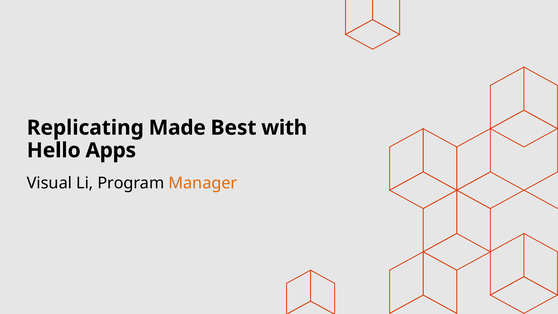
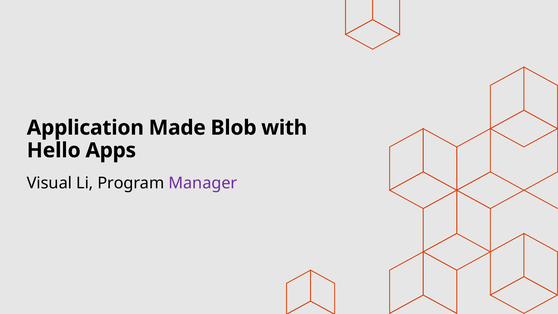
Replicating: Replicating -> Application
Best: Best -> Blob
Manager colour: orange -> purple
